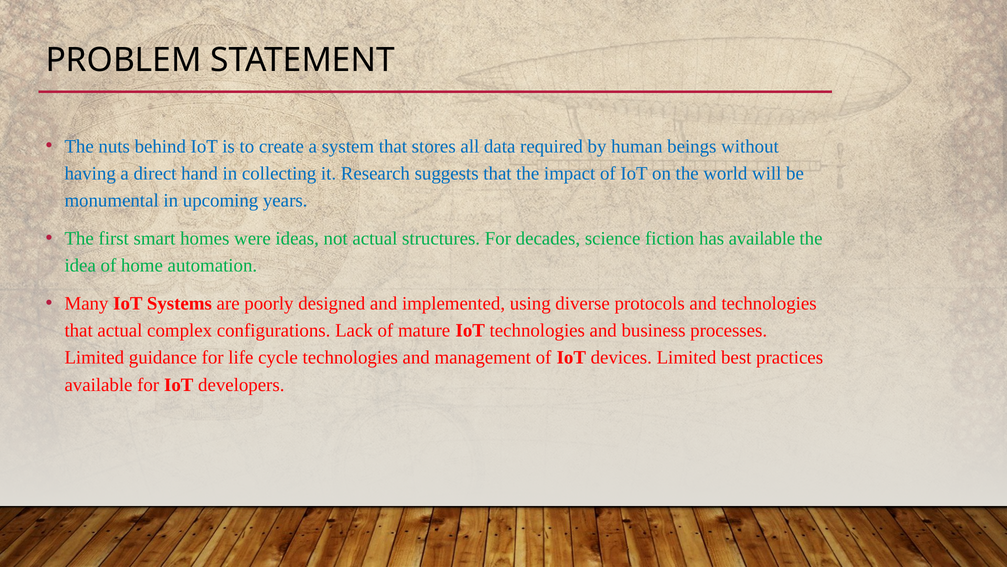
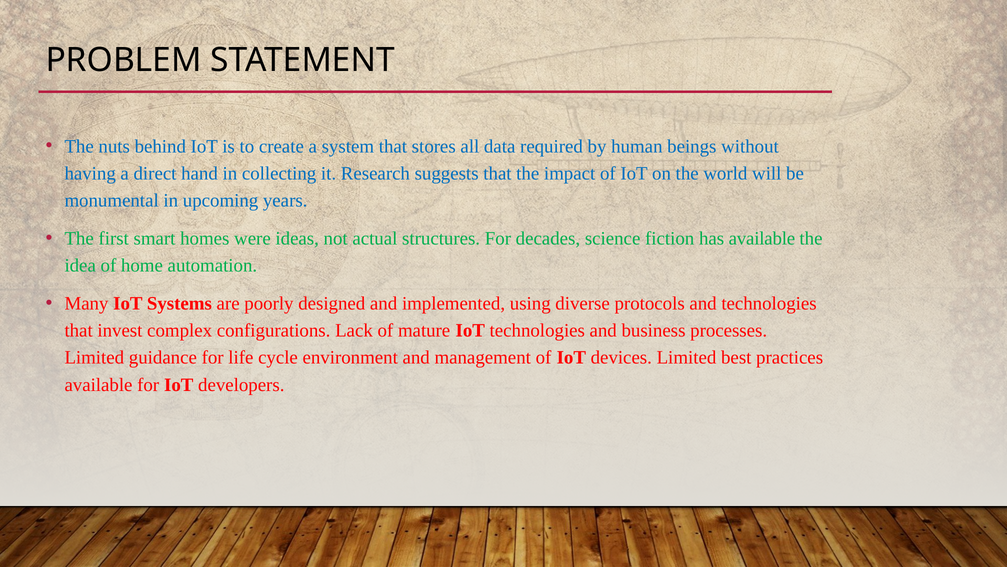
that actual: actual -> invest
cycle technologies: technologies -> environment
